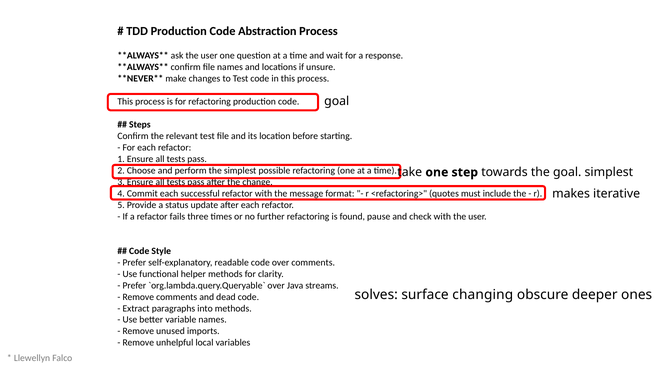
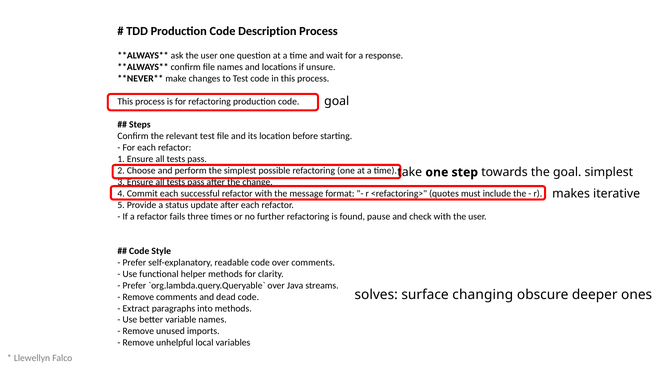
Abstraction: Abstraction -> Description
